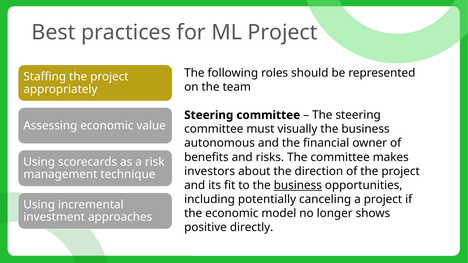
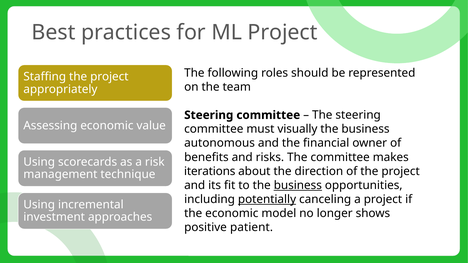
investors: investors -> iterations
potentially underline: none -> present
directly: directly -> patient
